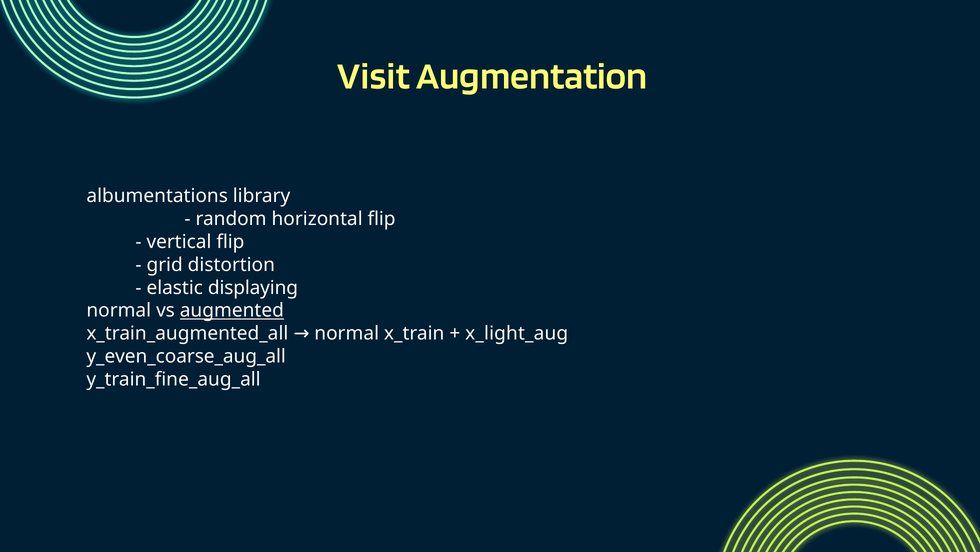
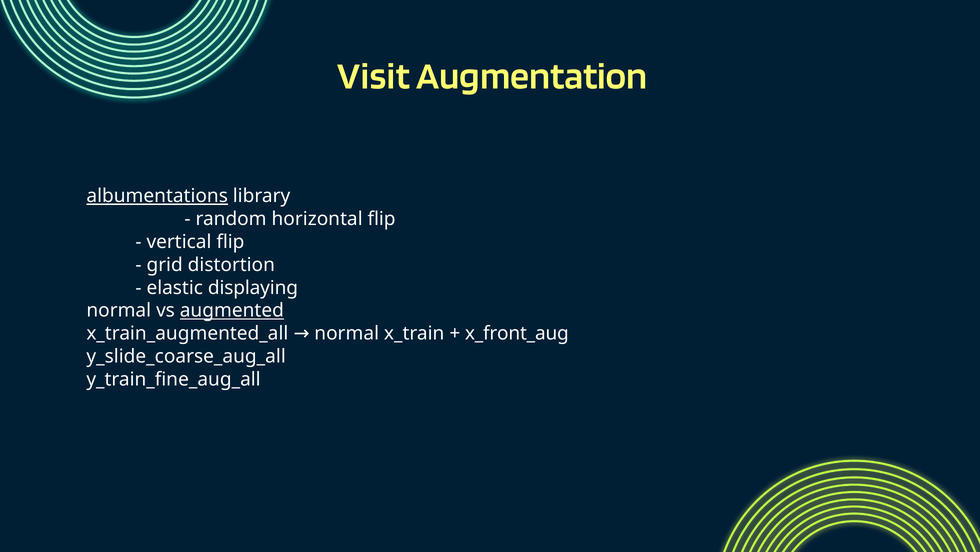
albumentations underline: none -> present
x_light_aug: x_light_aug -> x_front_aug
y_even_coarse_aug_all: y_even_coarse_aug_all -> y_slide_coarse_aug_all
